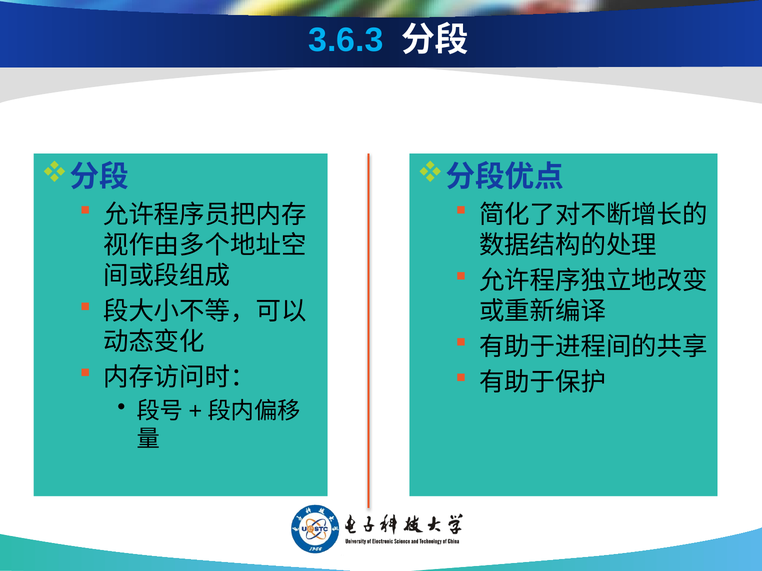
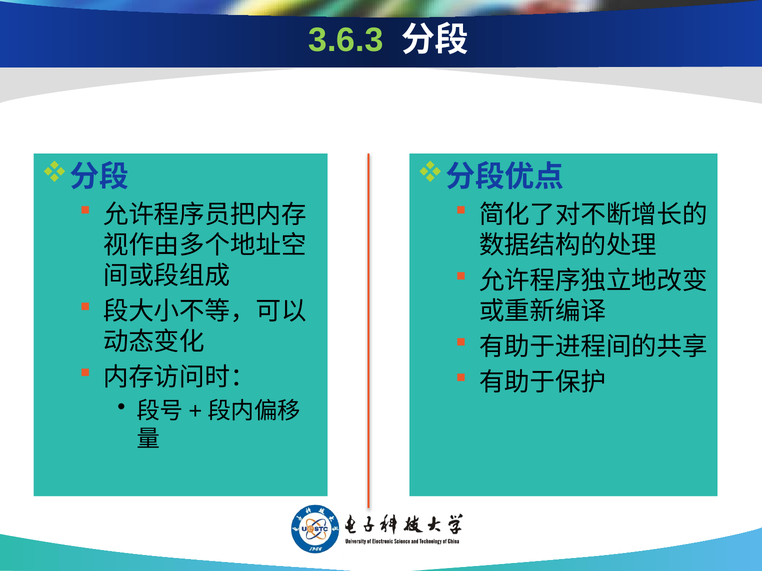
3.6.3 colour: light blue -> light green
